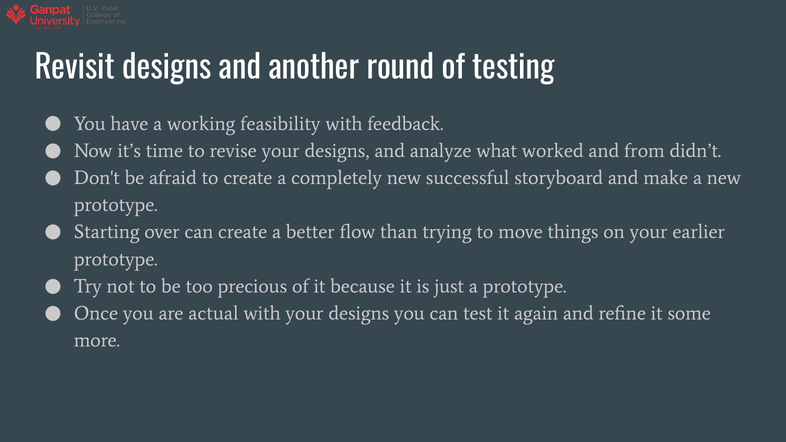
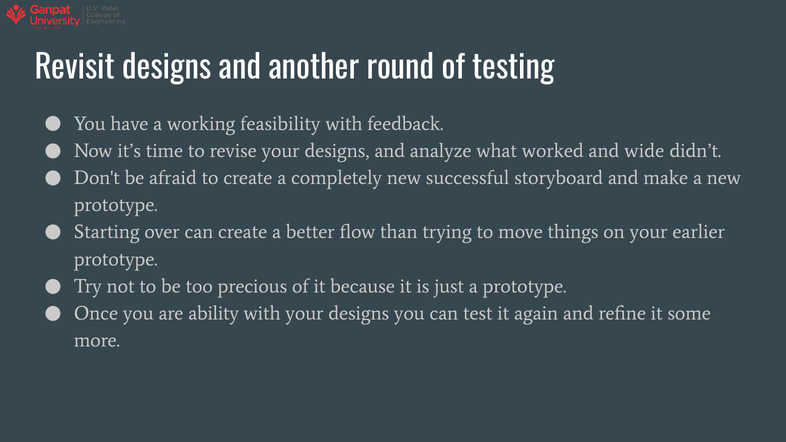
from: from -> wide
actual: actual -> ability
